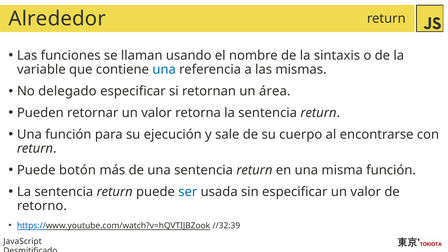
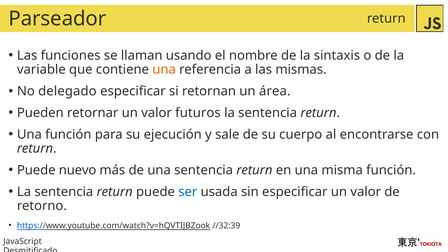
Alrededor: Alrededor -> Parseador
una at (164, 70) colour: blue -> orange
retorna: retorna -> futuros
botón: botón -> nuevo
